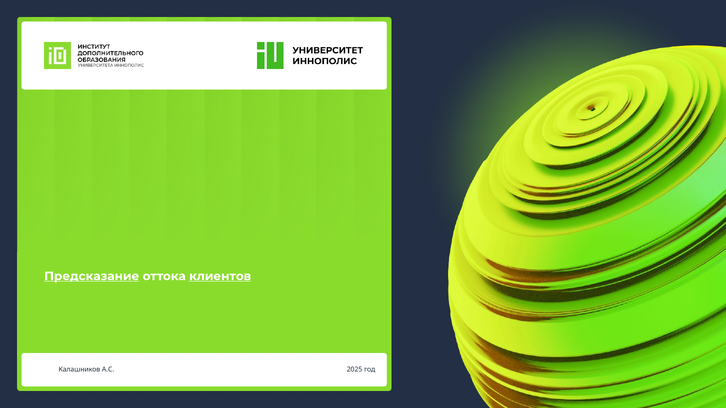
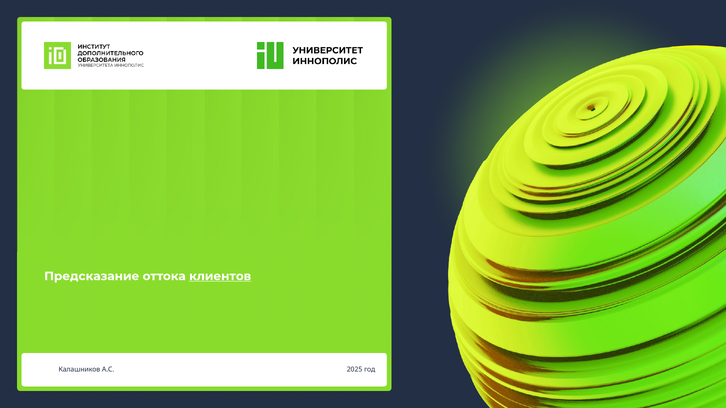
Предсказание underline: present -> none
